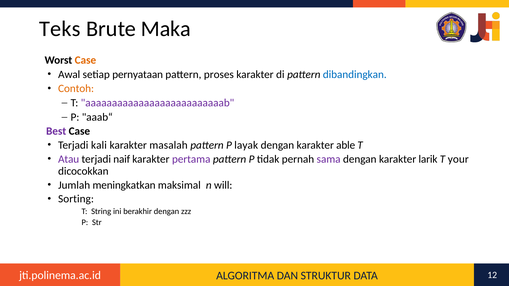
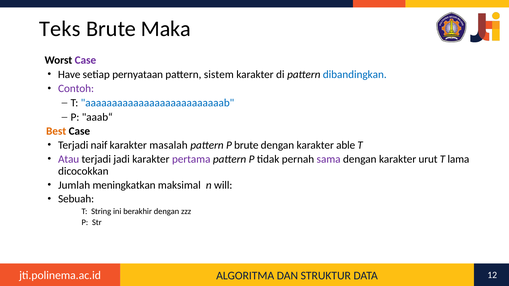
Case at (85, 60) colour: orange -> purple
Awal: Awal -> Have
proses: proses -> sistem
Contoh colour: orange -> purple
aaaaaaaaaaaaaaaaaaaaaaaaaab colour: purple -> blue
Best colour: purple -> orange
kali: kali -> naif
P layak: layak -> brute
naif: naif -> jadi
larik: larik -> urut
your: your -> lama
Sorting: Sorting -> Sebuah
